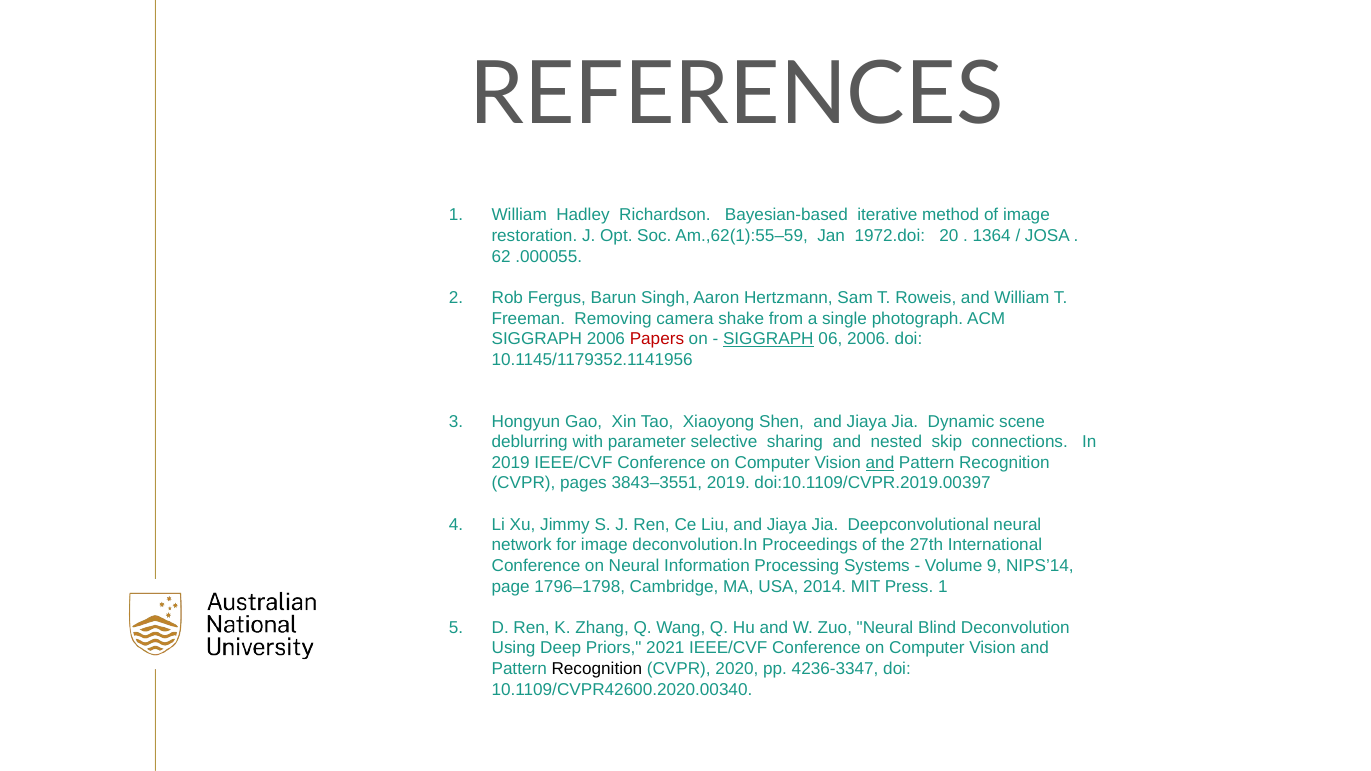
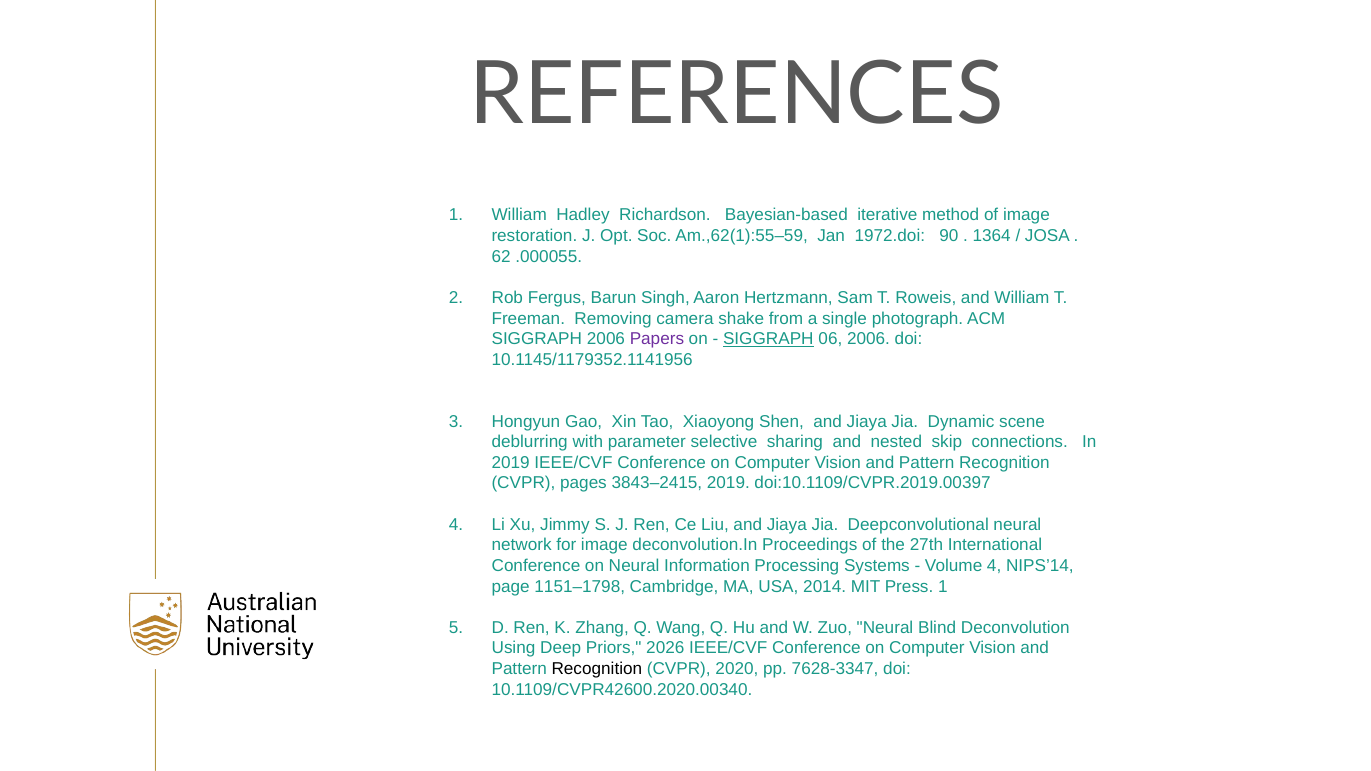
20: 20 -> 90
Papers colour: red -> purple
and at (880, 463) underline: present -> none
3843–3551: 3843–3551 -> 3843–2415
Volume 9: 9 -> 4
1796–1798: 1796–1798 -> 1151–1798
2021: 2021 -> 2026
4236-3347: 4236-3347 -> 7628-3347
